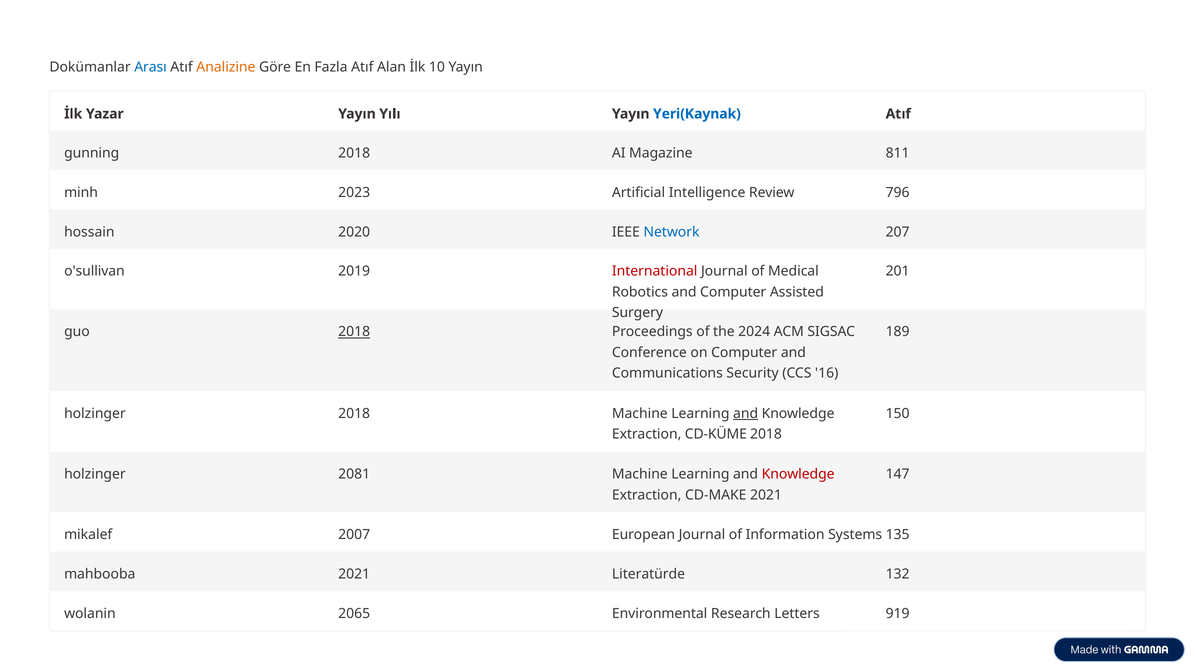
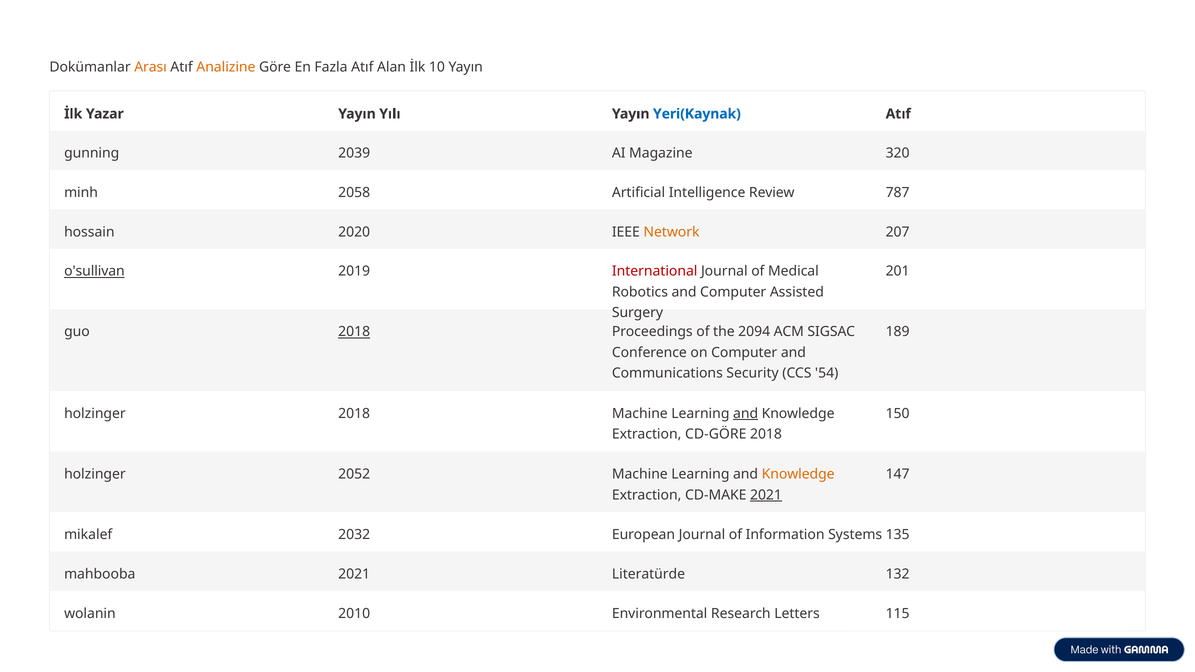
Arası colour: blue -> orange
gunning 2018: 2018 -> 2039
811: 811 -> 320
2023: 2023 -> 2058
796: 796 -> 787
Network colour: blue -> orange
o'sullivan underline: none -> present
2024: 2024 -> 2094
16: 16 -> 54
CD-KÜME: CD-KÜME -> CD-GÖRE
2081: 2081 -> 2052
Knowledge at (798, 474) colour: red -> orange
2021 at (766, 495) underline: none -> present
2007: 2007 -> 2032
2065: 2065 -> 2010
919: 919 -> 115
